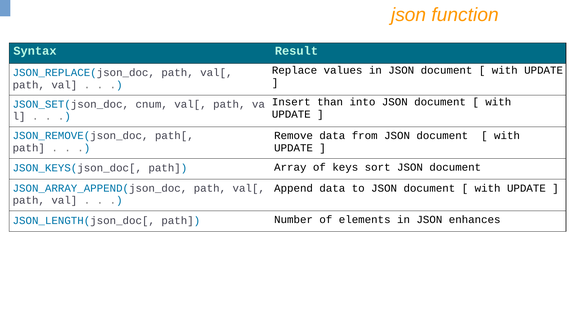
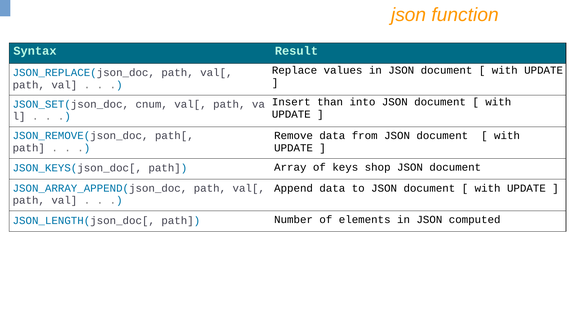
sort: sort -> shop
enhances: enhances -> computed
